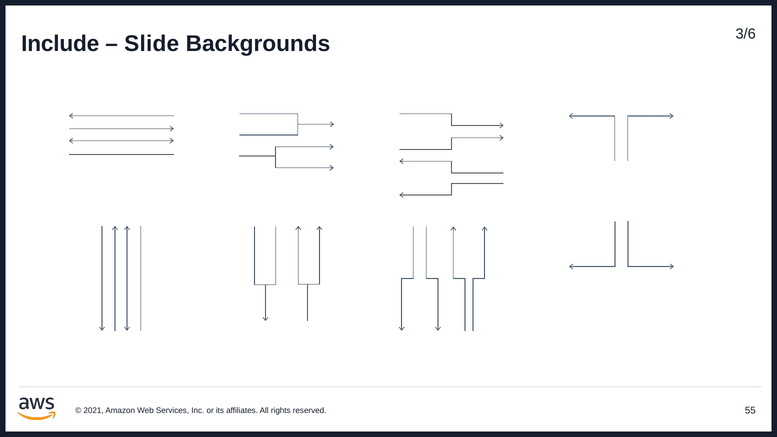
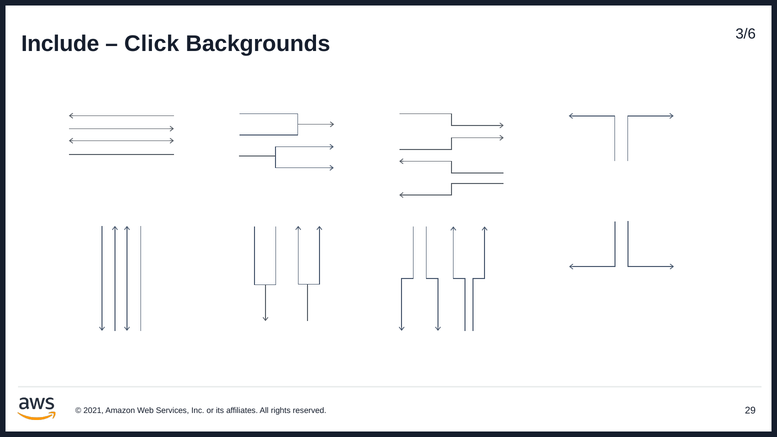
Slide: Slide -> Click
55: 55 -> 29
